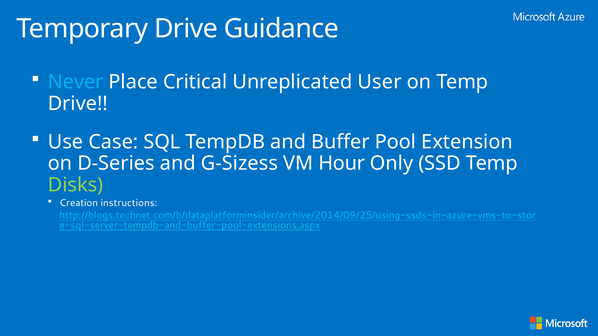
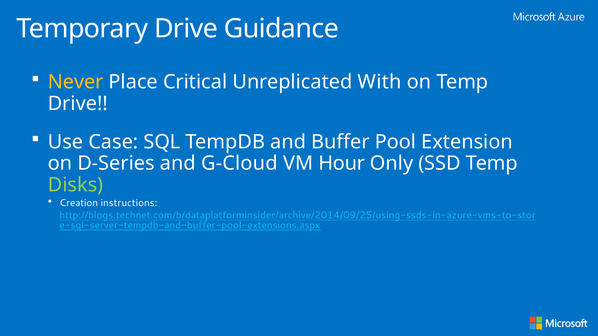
Never colour: light blue -> yellow
User: User -> With
G-Sizess: G-Sizess -> G-Cloud
